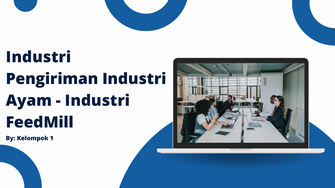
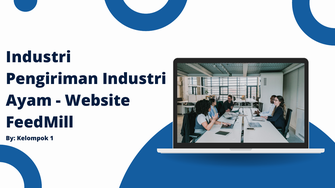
Industri at (97, 101): Industri -> Website
